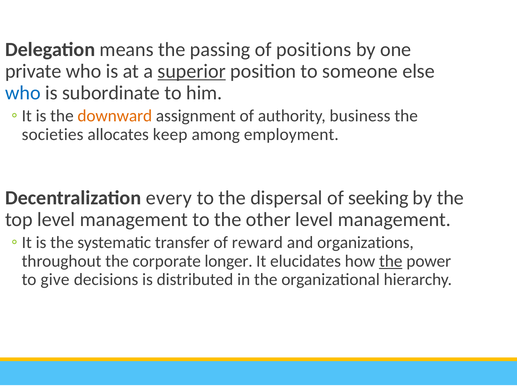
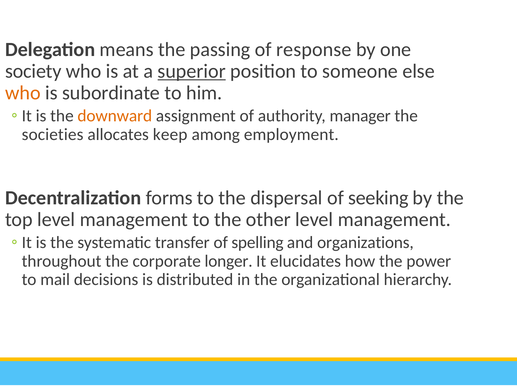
positions: positions -> response
private: private -> society
who at (23, 93) colour: blue -> orange
business: business -> manager
every: every -> forms
reward: reward -> spelling
the at (391, 262) underline: present -> none
give: give -> mail
